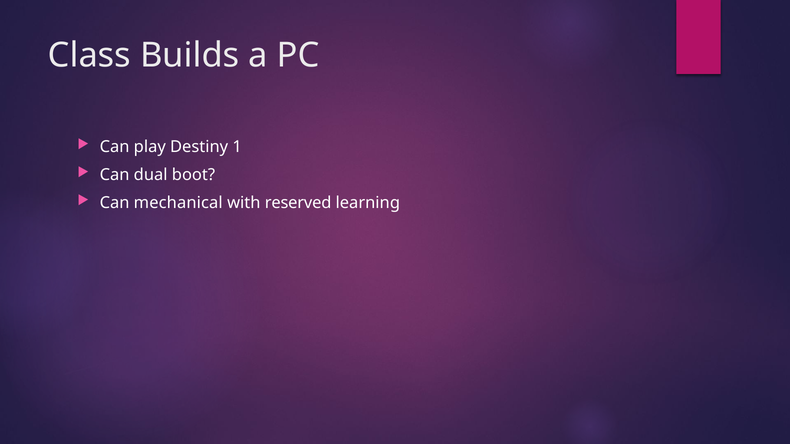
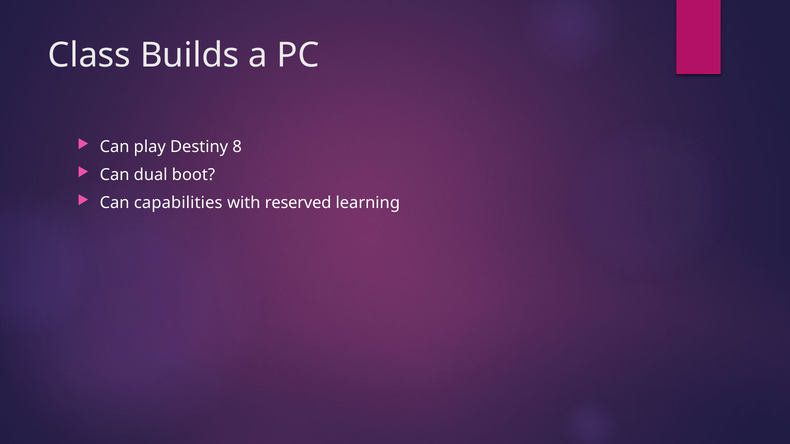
1: 1 -> 8
mechanical: mechanical -> capabilities
